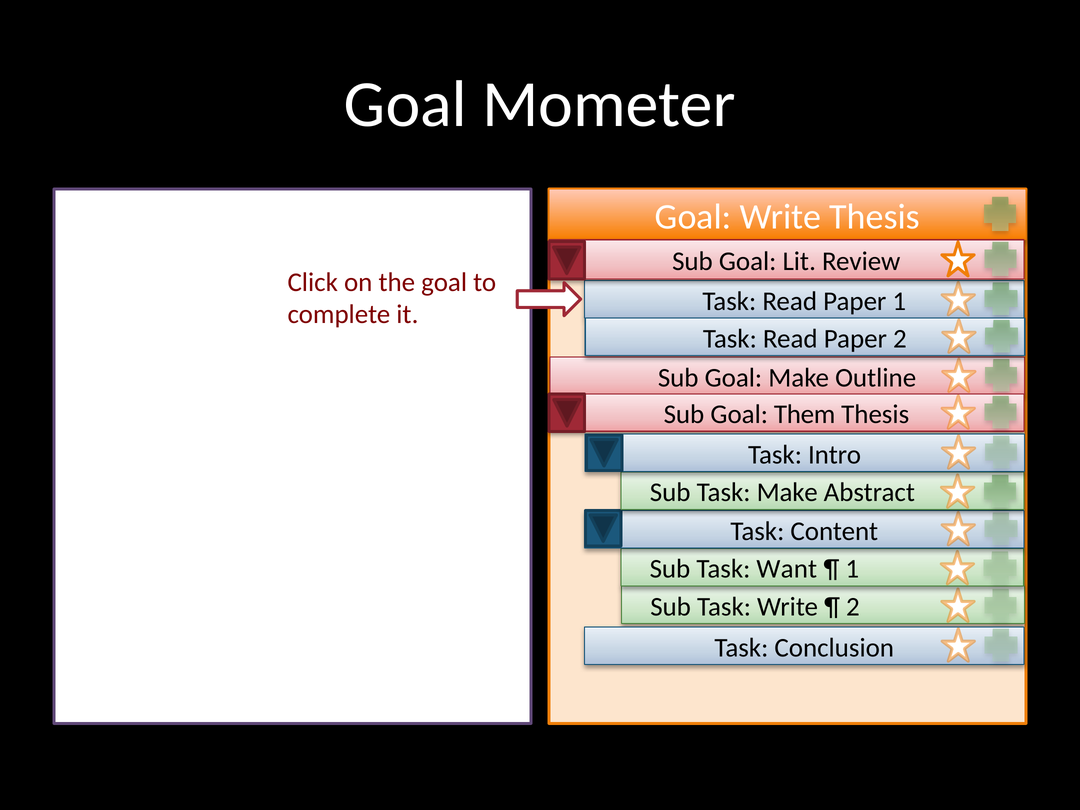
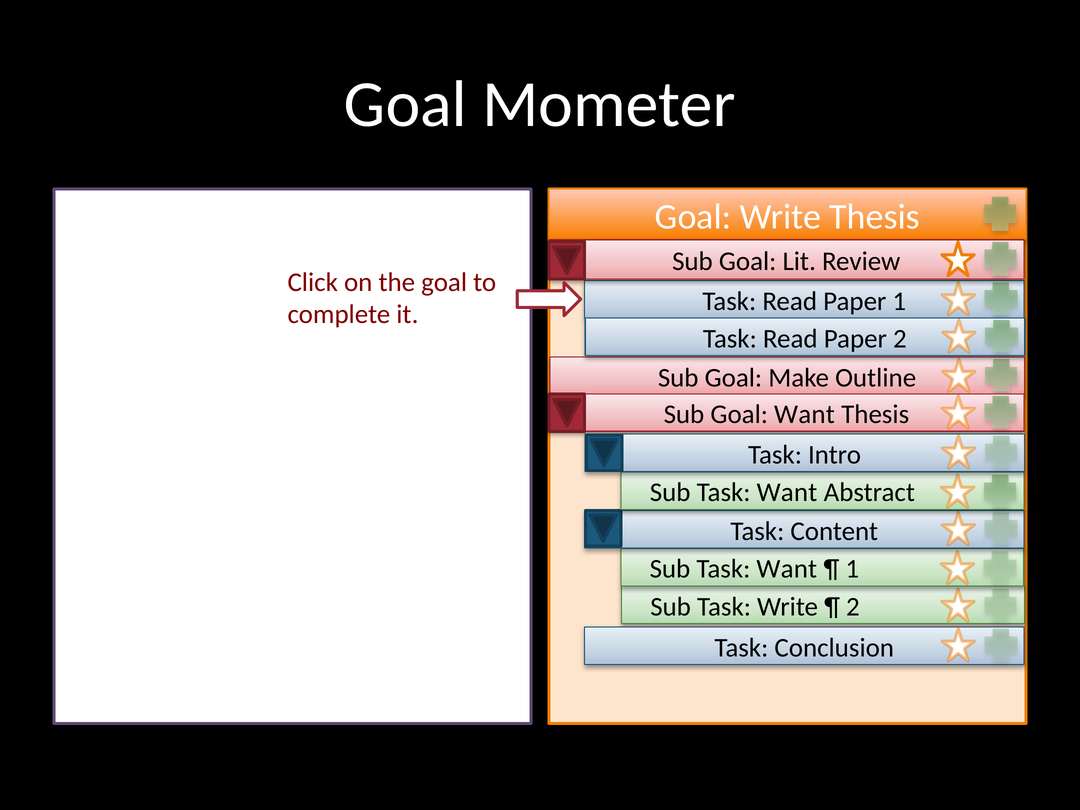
Goal Them: Them -> Want
Make at (787, 492): Make -> Want
